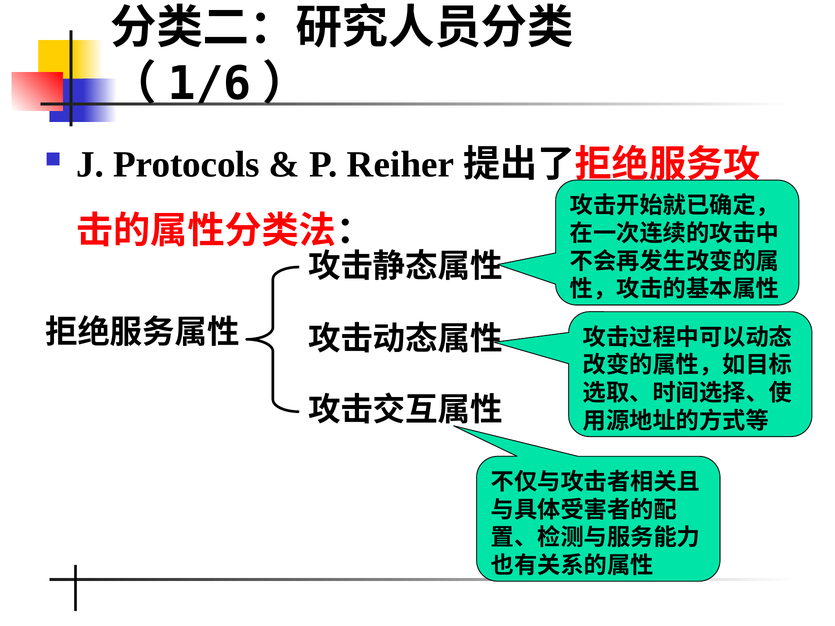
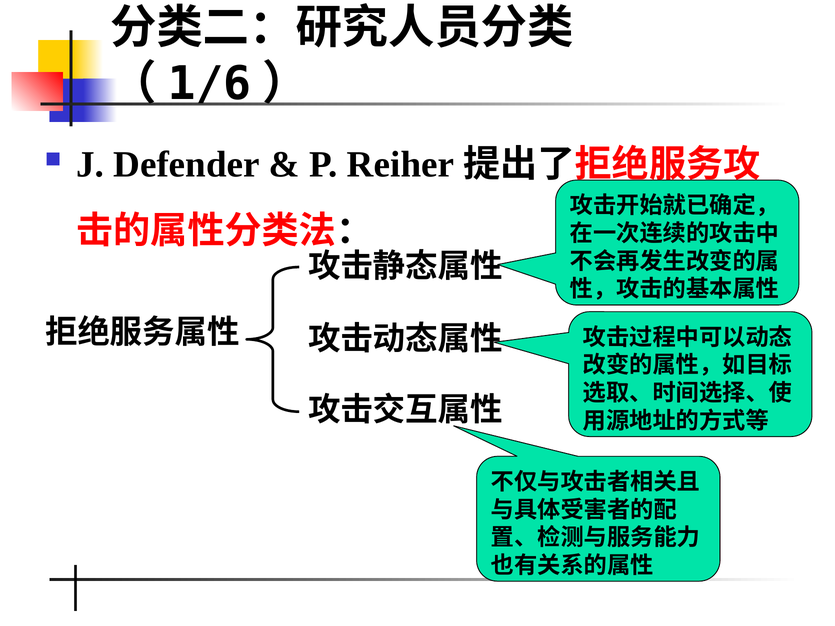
Protocols: Protocols -> Defender
